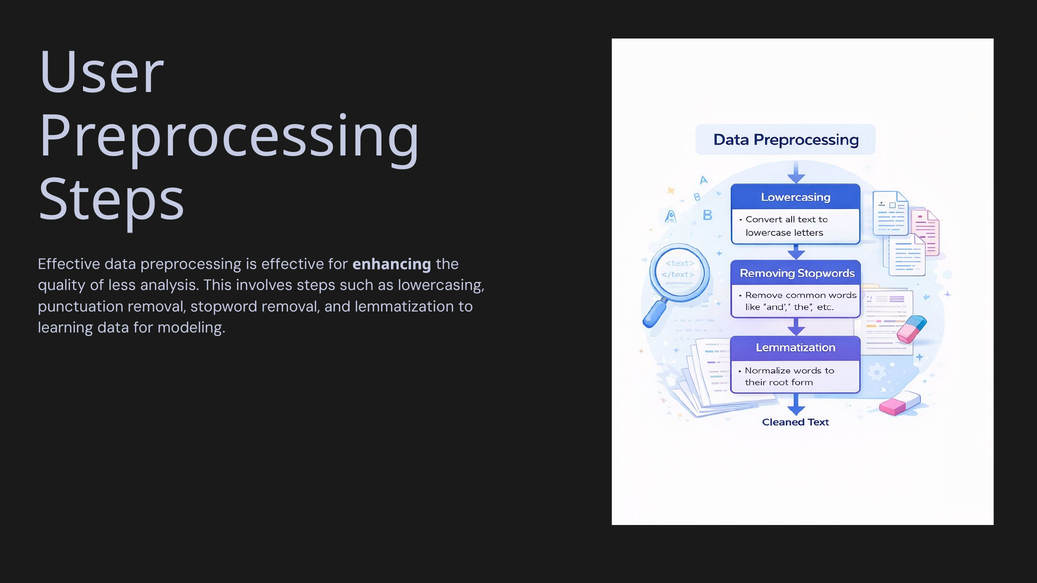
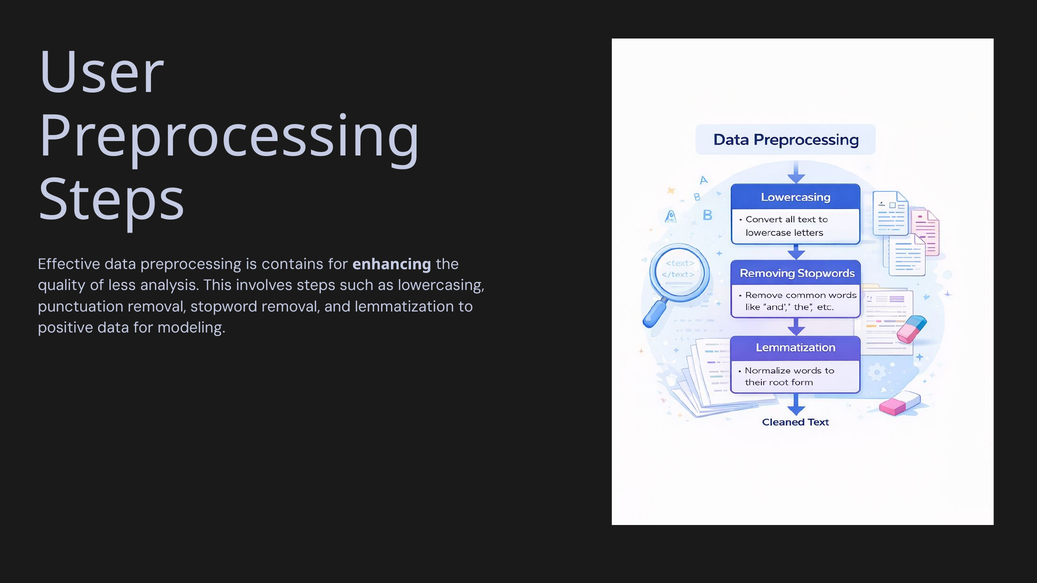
is effective: effective -> contains
learning: learning -> positive
